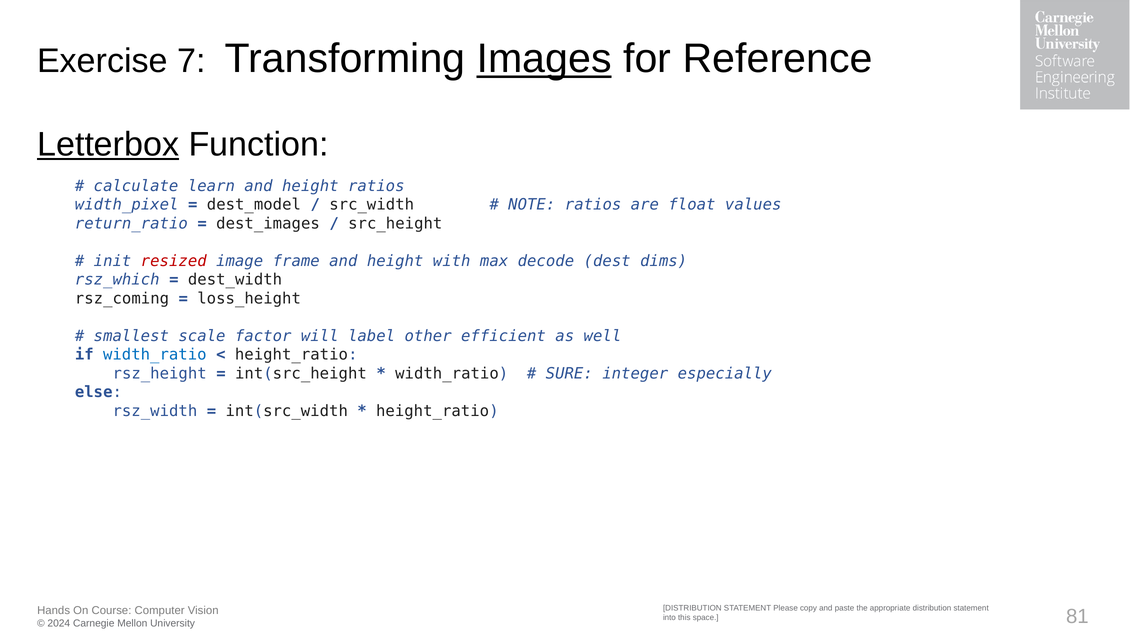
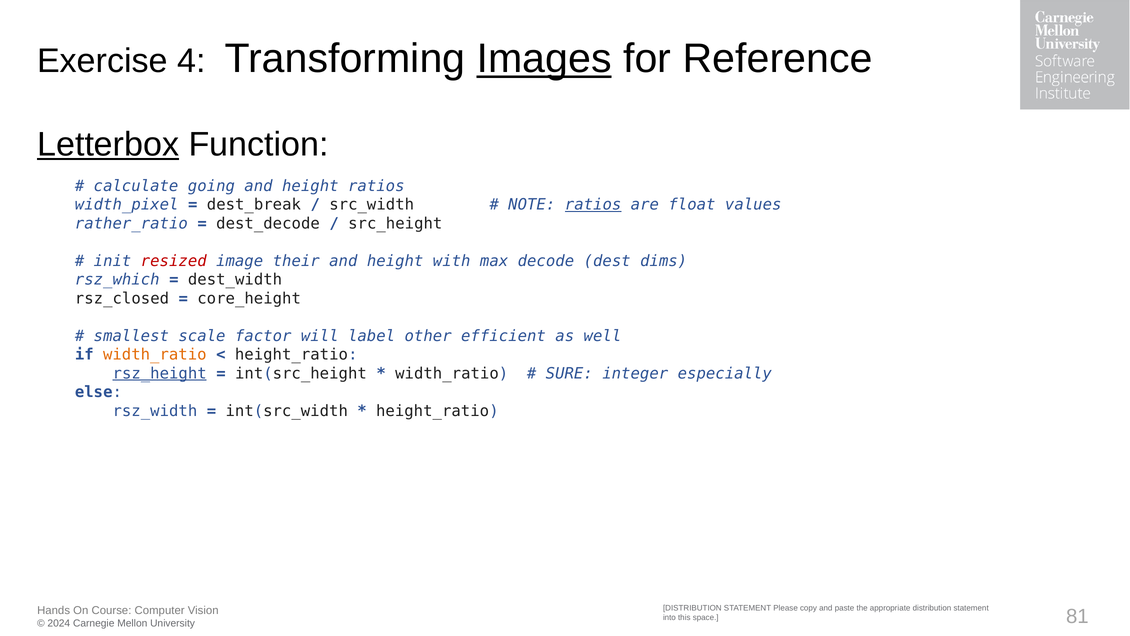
7: 7 -> 4
learn: learn -> going
dest_model: dest_model -> dest_break
ratios at (593, 204) underline: none -> present
return_ratio: return_ratio -> rather_ratio
dest_images: dest_images -> dest_decode
frame: frame -> their
rsz_coming: rsz_coming -> rsz_closed
loss_height: loss_height -> core_height
width_ratio at (155, 354) colour: blue -> orange
rsz_height underline: none -> present
